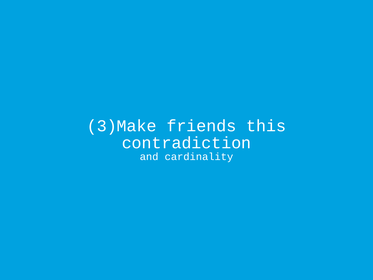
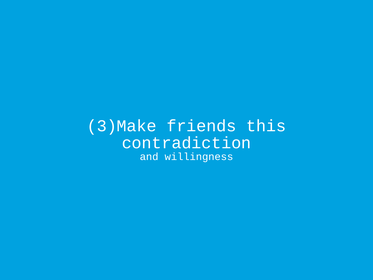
cardinality: cardinality -> willingness
